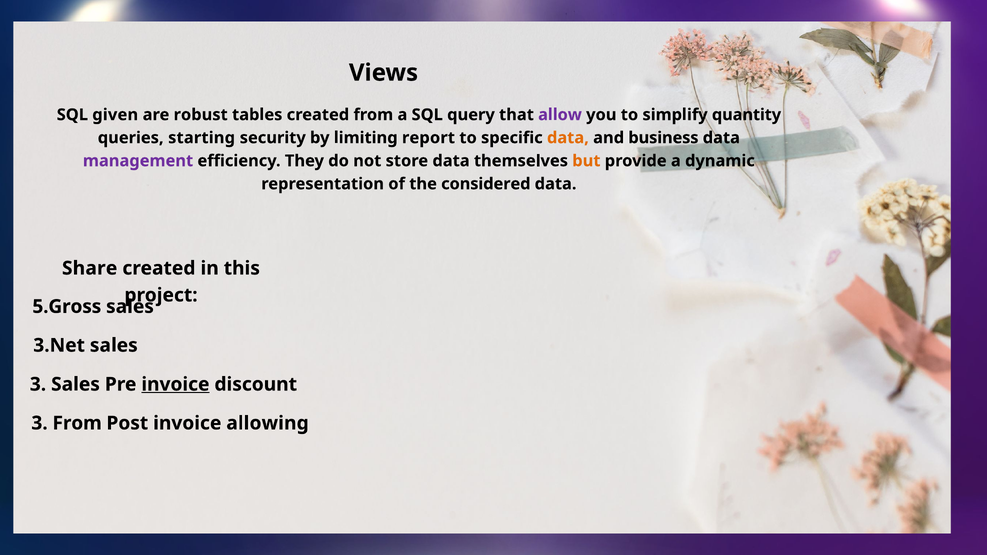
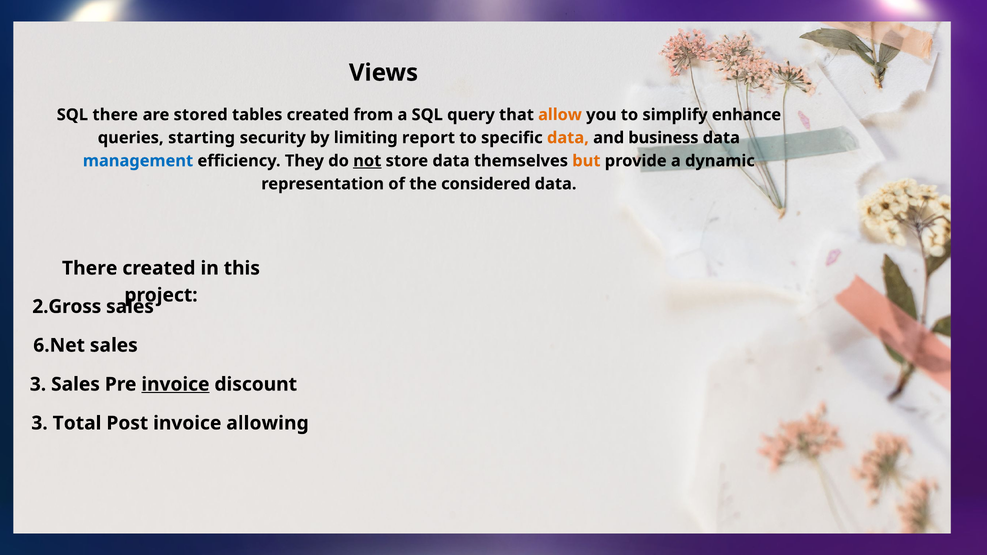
SQL given: given -> there
robust: robust -> stored
allow colour: purple -> orange
quantity: quantity -> enhance
management colour: purple -> blue
not underline: none -> present
Share at (90, 268): Share -> There
5.Gross: 5.Gross -> 2.Gross
3.Net: 3.Net -> 6.Net
3 From: From -> Total
